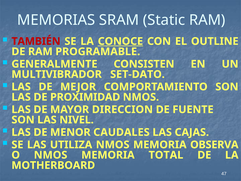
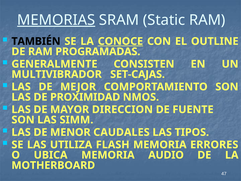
MEMORIAS underline: none -> present
TAMBIÉN colour: red -> black
PROGRAMABLE: PROGRAMABLE -> PROGRAMADAS
SET-DATO: SET-DATO -> SET-CAJAS
NIVEL: NIVEL -> SIMM
CAJAS: CAJAS -> TIPOS
UTILIZA NMOS: NMOS -> FLASH
OBSERVA: OBSERVA -> ERRORES
O NMOS: NMOS -> UBICA
TOTAL: TOTAL -> AUDIO
